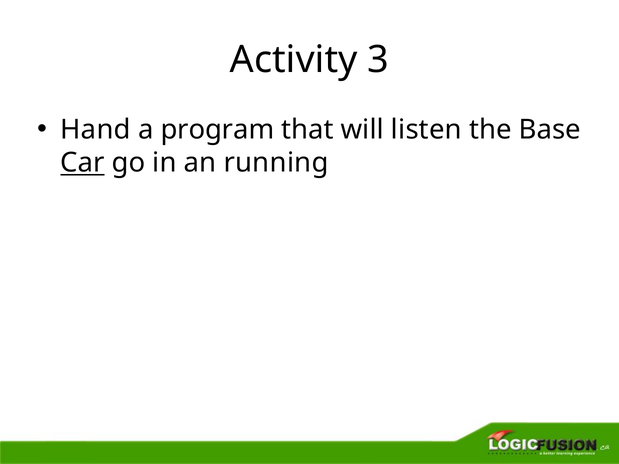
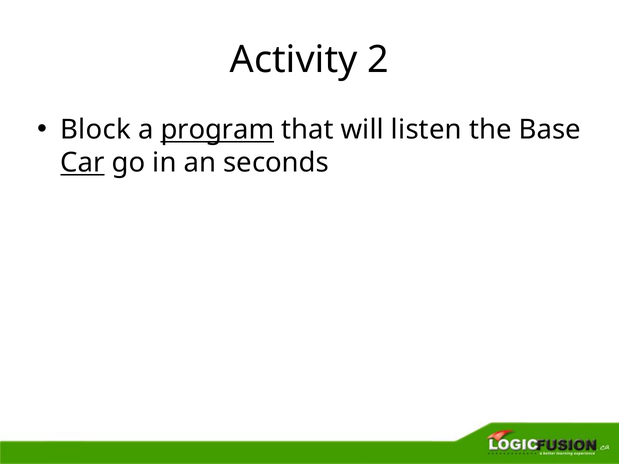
3: 3 -> 2
Hand: Hand -> Block
program underline: none -> present
running: running -> seconds
